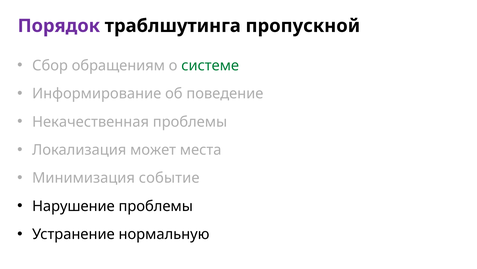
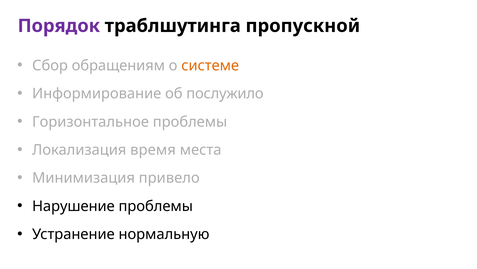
системе colour: green -> orange
поведение: поведение -> послужило
Некачественная: Некачественная -> Горизонтальное
может: может -> время
событие: событие -> привело
